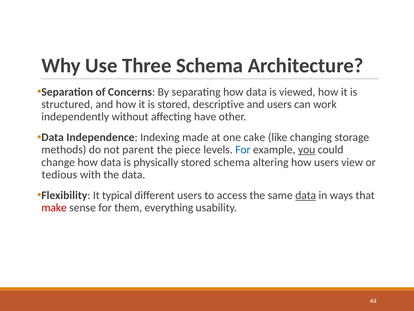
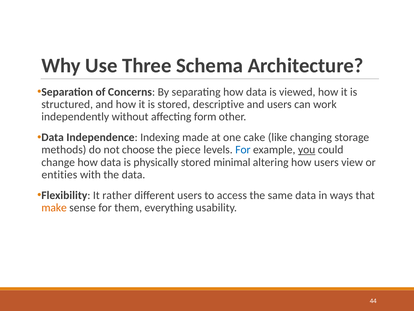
have: have -> form
parent: parent -> choose
stored schema: schema -> minimal
tedious: tedious -> entities
typical: typical -> rather
data at (306, 195) underline: present -> none
make colour: red -> orange
